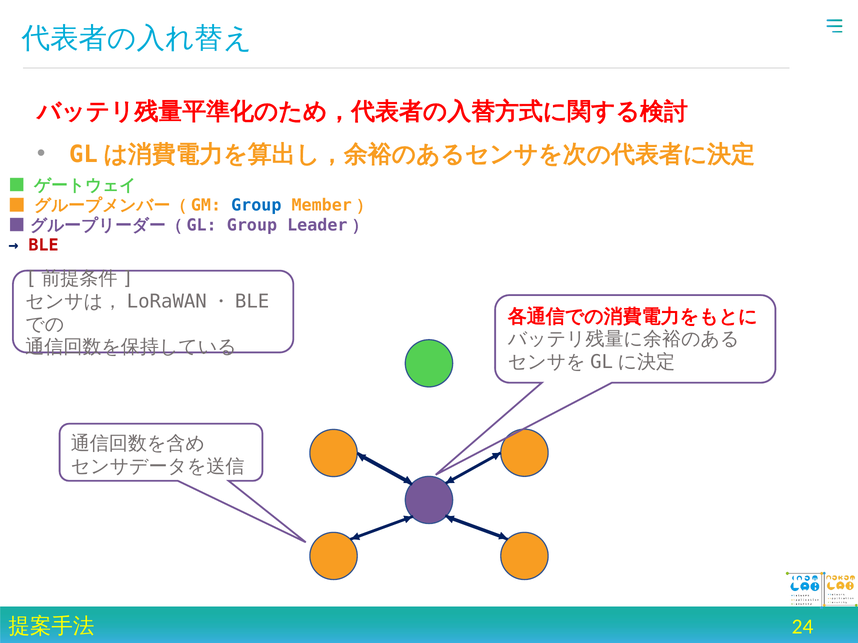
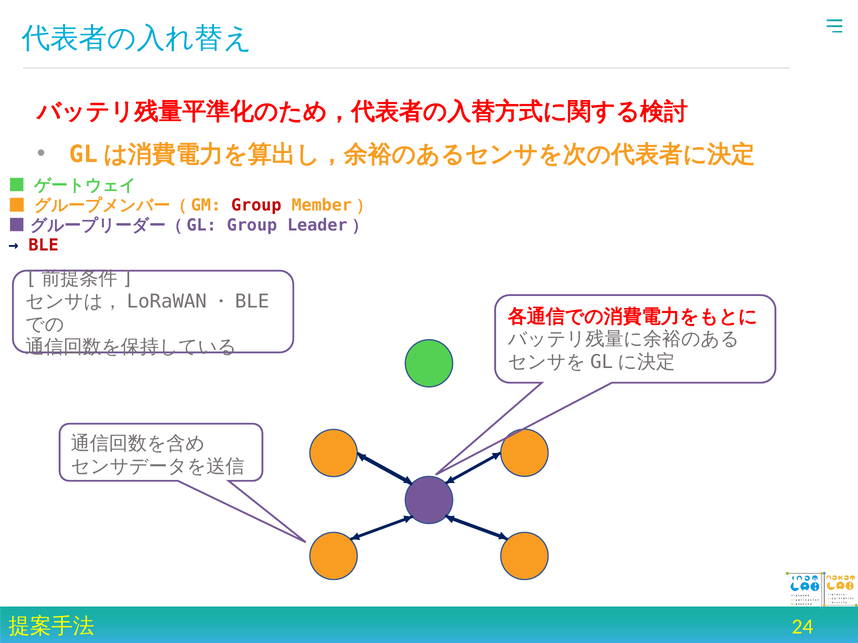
Group at (256, 205) colour: blue -> red
